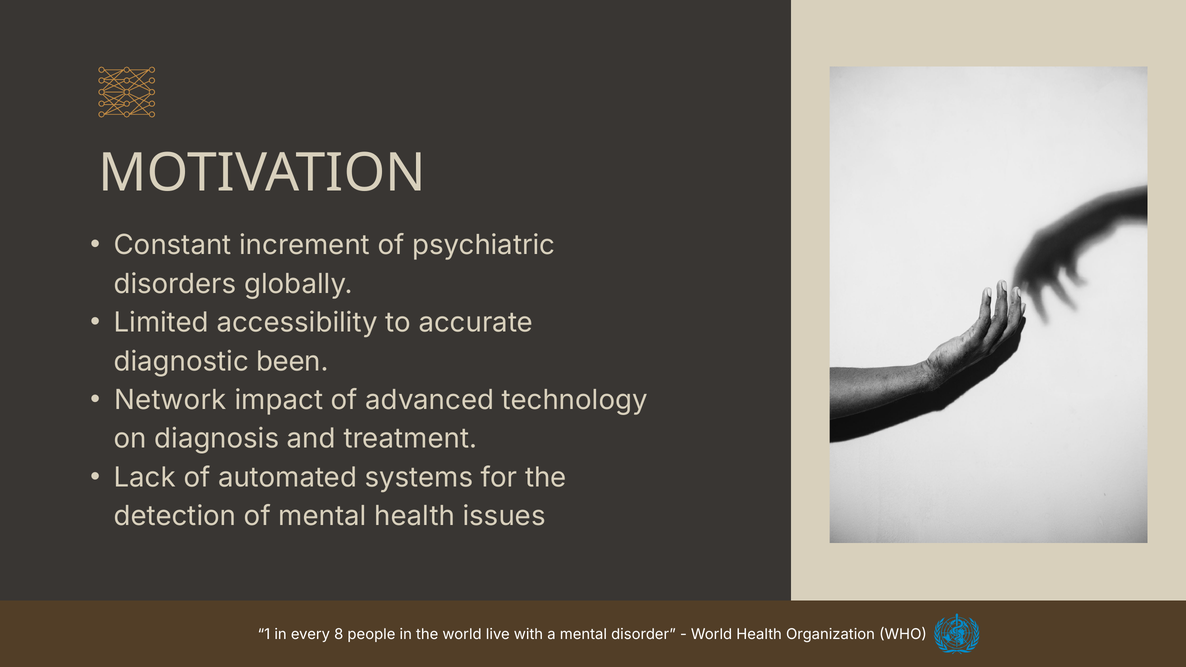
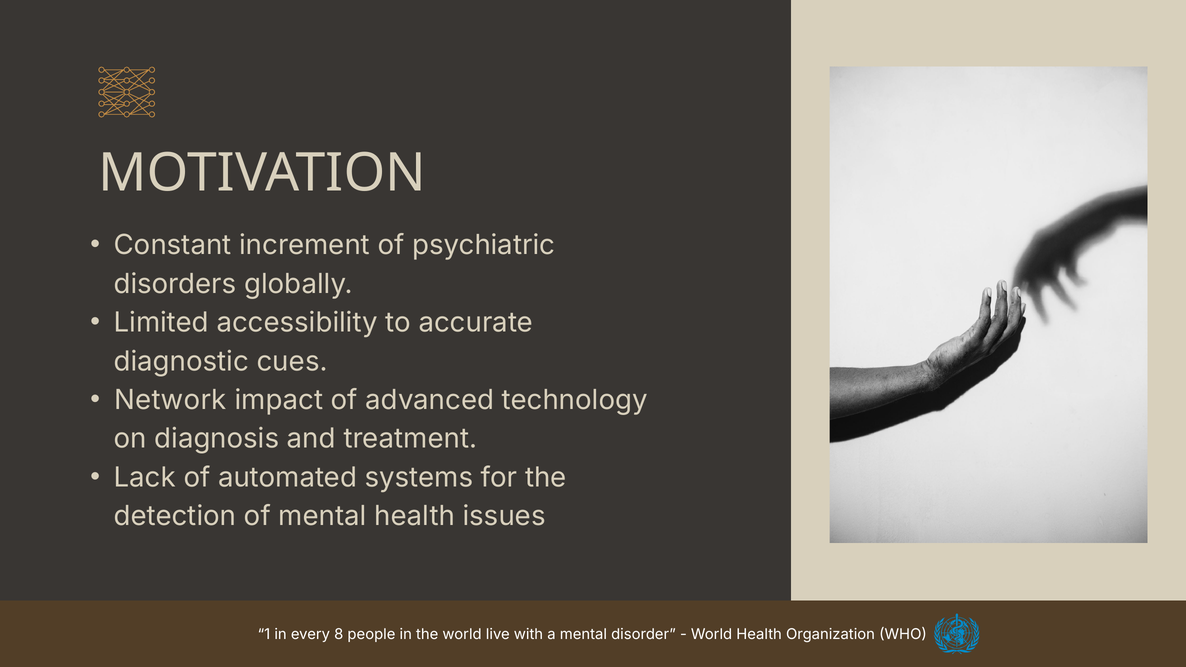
been: been -> cues
